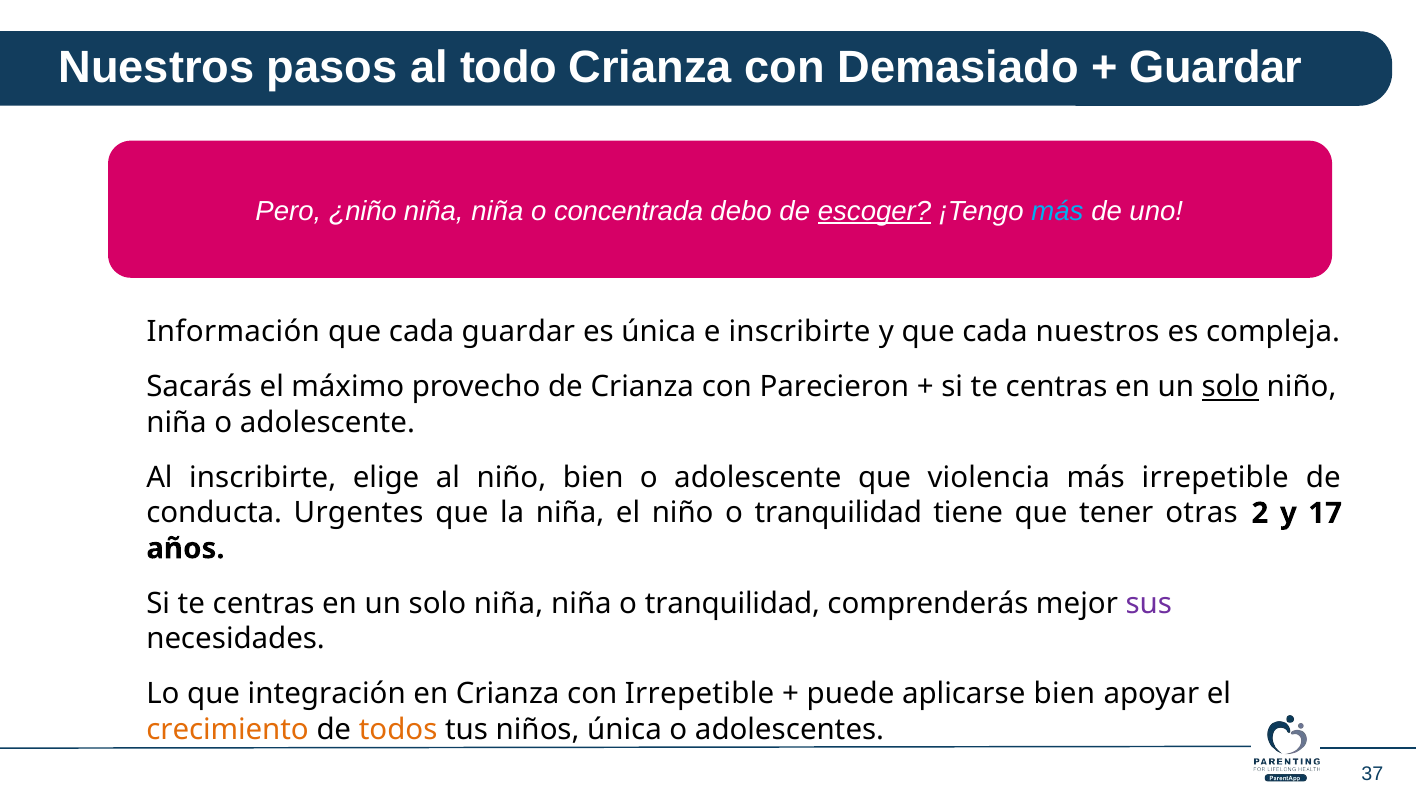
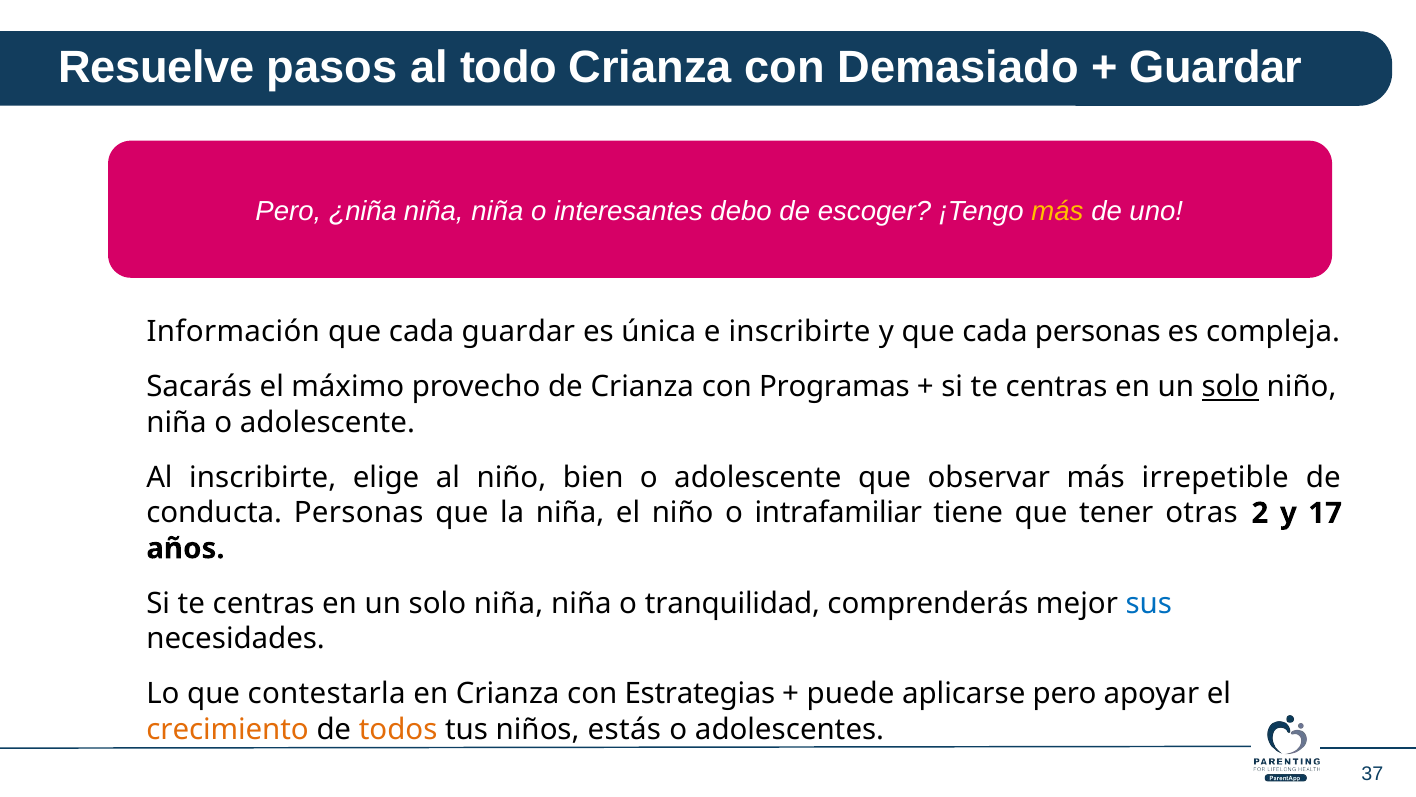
Nuestros at (156, 68): Nuestros -> Resuelve
¿niño: ¿niño -> ¿niña
concentrada: concentrada -> interesantes
escoger underline: present -> none
más at (1057, 211) colour: light blue -> yellow
cada nuestros: nuestros -> personas
Parecieron: Parecieron -> Programas
violencia: violencia -> observar
conducta Urgentes: Urgentes -> Personas
niño o tranquilidad: tranquilidad -> intrafamiliar
sus colour: purple -> blue
integración: integración -> contestarla
con Irrepetible: Irrepetible -> Estrategias
aplicarse bien: bien -> pero
niños única: única -> estás
